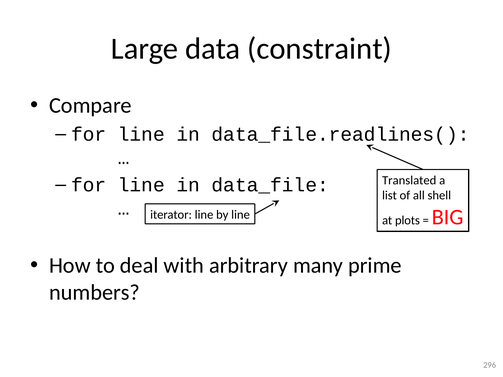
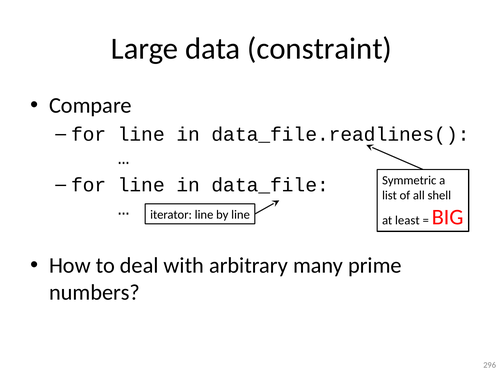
Translated: Translated -> Symmetric
plots: plots -> least
